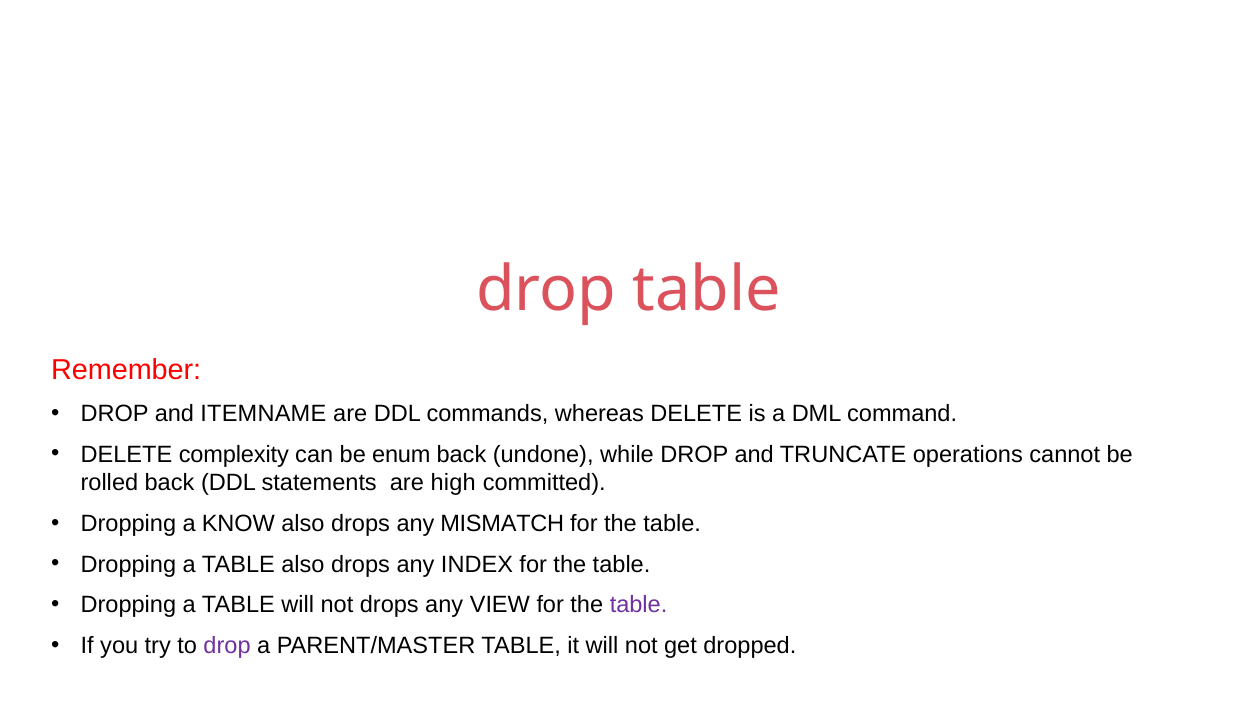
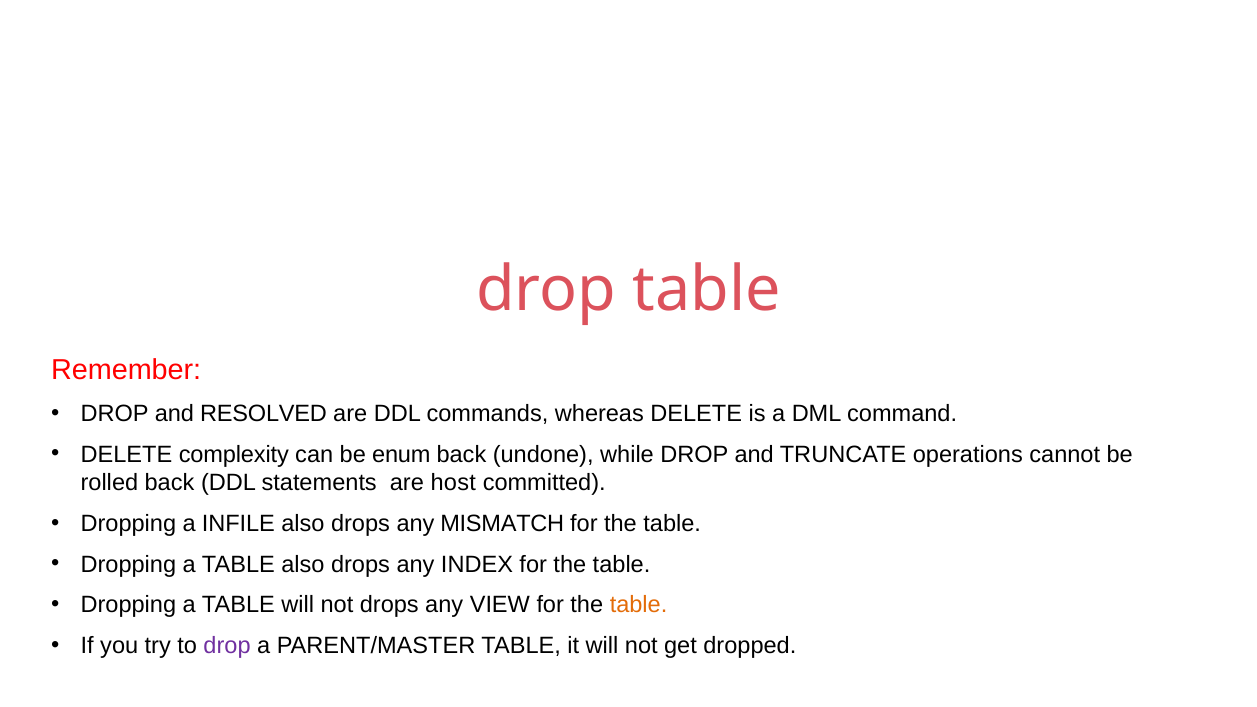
ITEMNAME: ITEMNAME -> RESOLVED
high: high -> host
KNOW: KNOW -> INFILE
table at (639, 605) colour: purple -> orange
